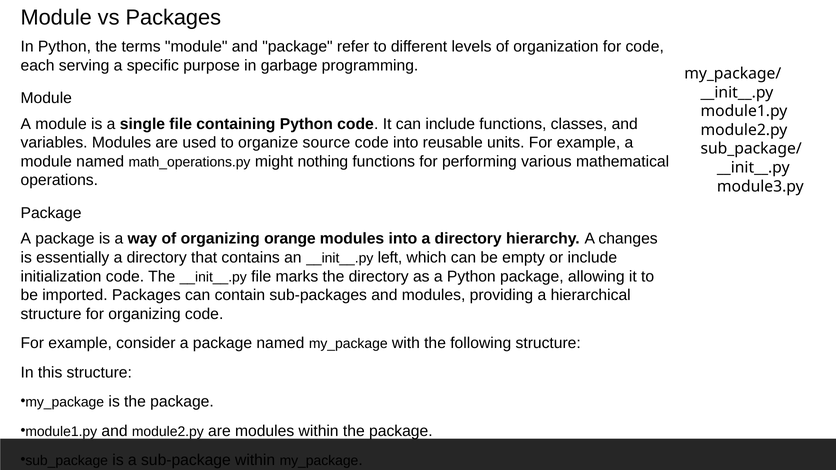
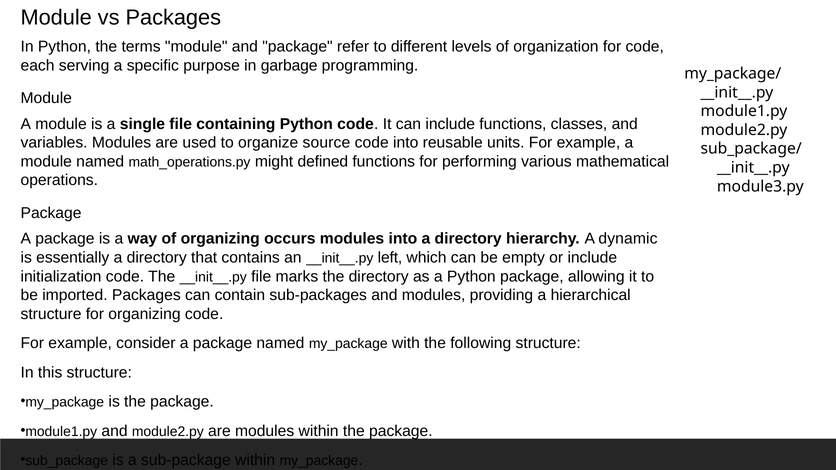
nothing: nothing -> defined
orange: orange -> occurs
changes: changes -> dynamic
